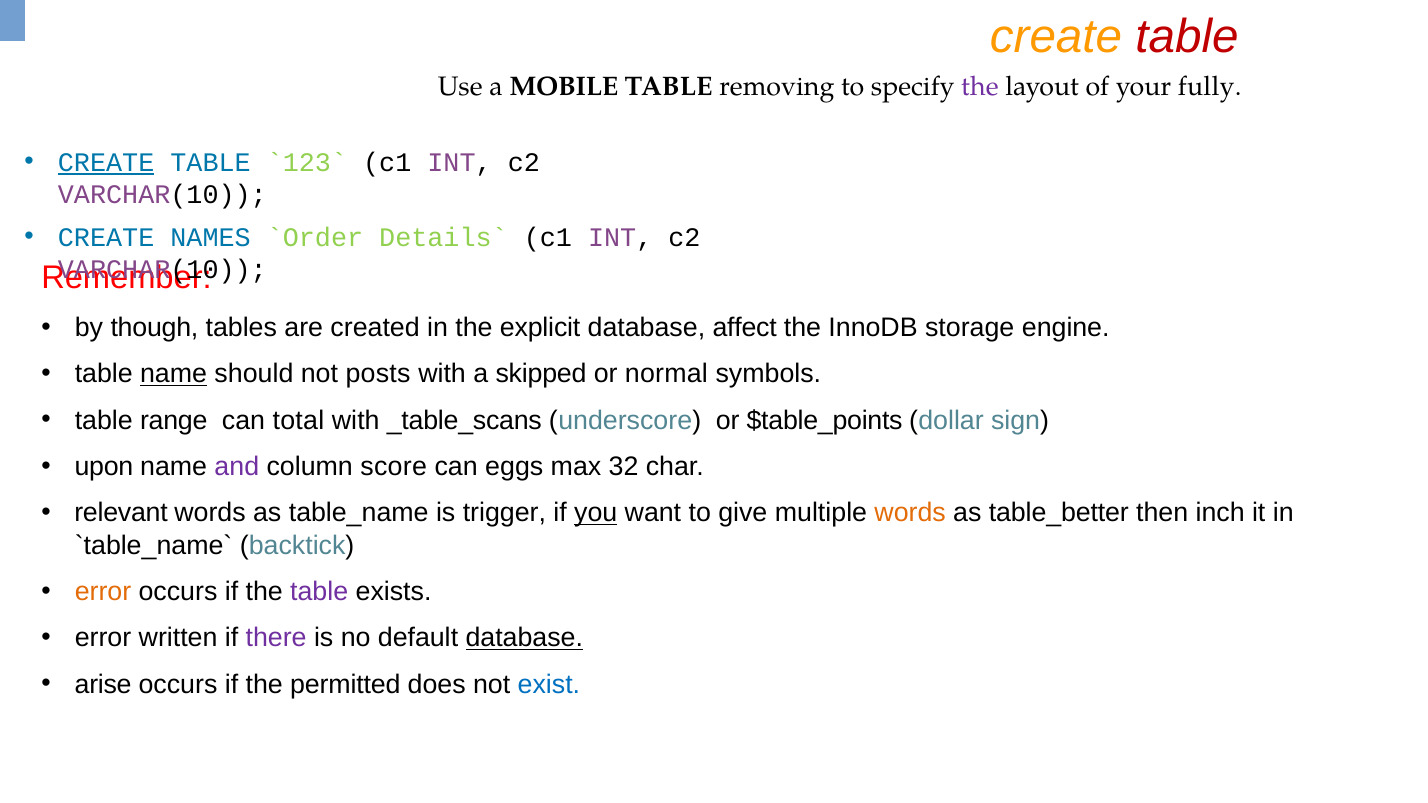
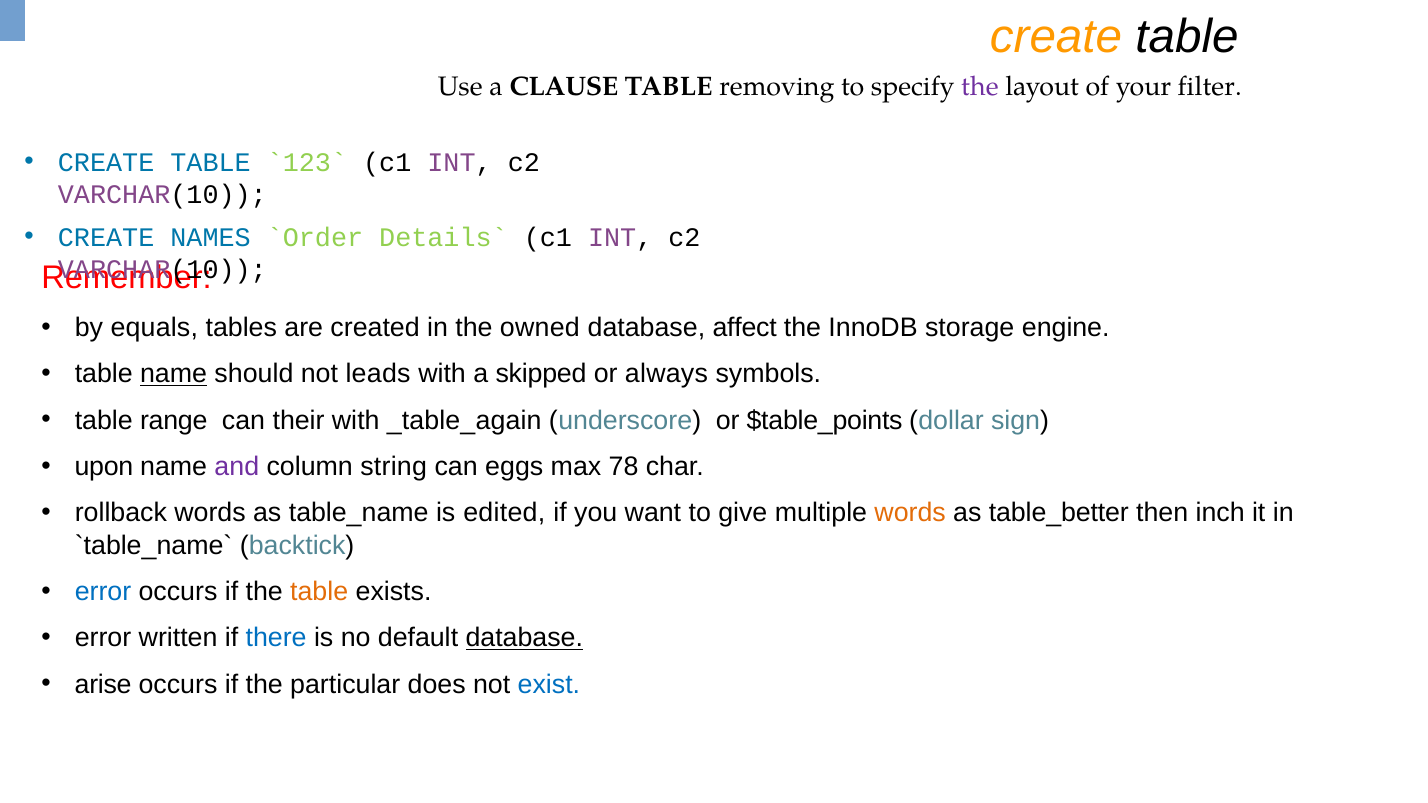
table at (1187, 37) colour: red -> black
MOBILE: MOBILE -> CLAUSE
fully: fully -> filter
CREATE at (106, 162) underline: present -> none
though: though -> equals
explicit: explicit -> owned
posts: posts -> leads
normal: normal -> always
total: total -> their
_table_scans: _table_scans -> _table_again
score: score -> string
32: 32 -> 78
relevant: relevant -> rollback
trigger: trigger -> edited
you underline: present -> none
error at (103, 592) colour: orange -> blue
table at (319, 592) colour: purple -> orange
there colour: purple -> blue
permitted: permitted -> particular
